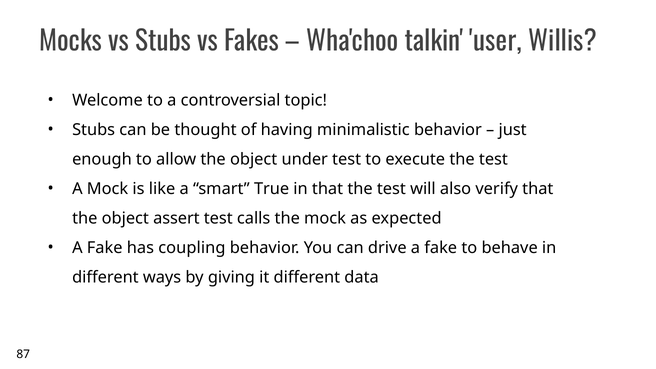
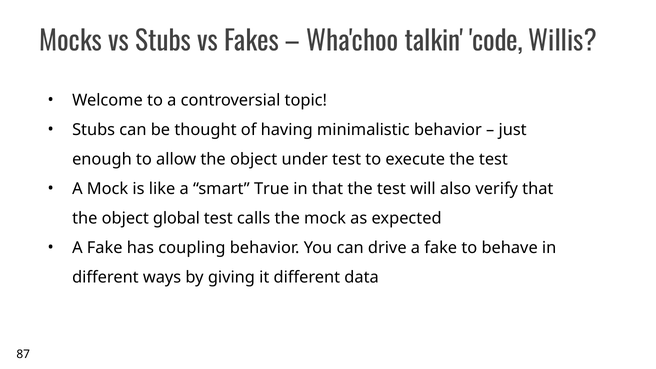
user: user -> code
assert: assert -> global
